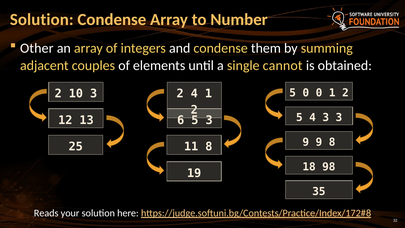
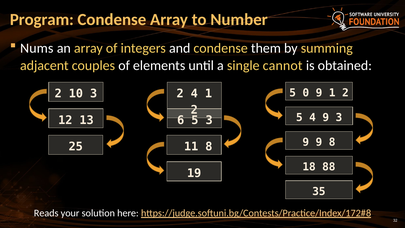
Solution at (42, 20): Solution -> Program
Other: Other -> Nums
0 0: 0 -> 9
4 3: 3 -> 9
98: 98 -> 88
